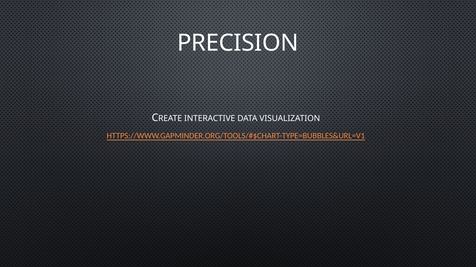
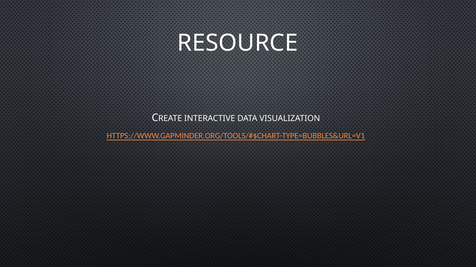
PRECISION: PRECISION -> RESOURCE
